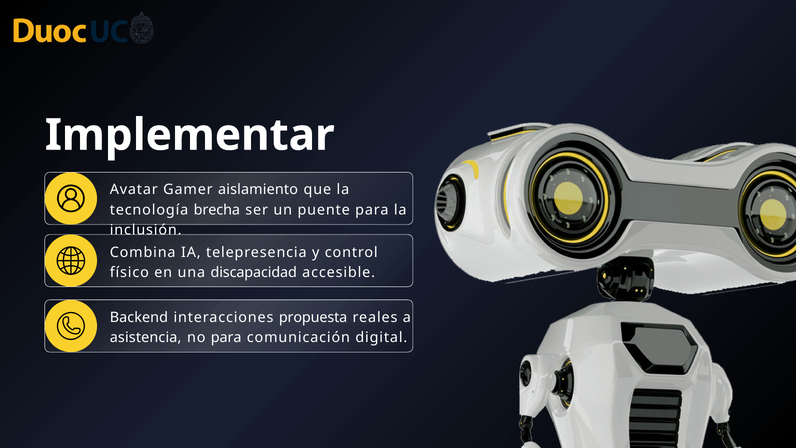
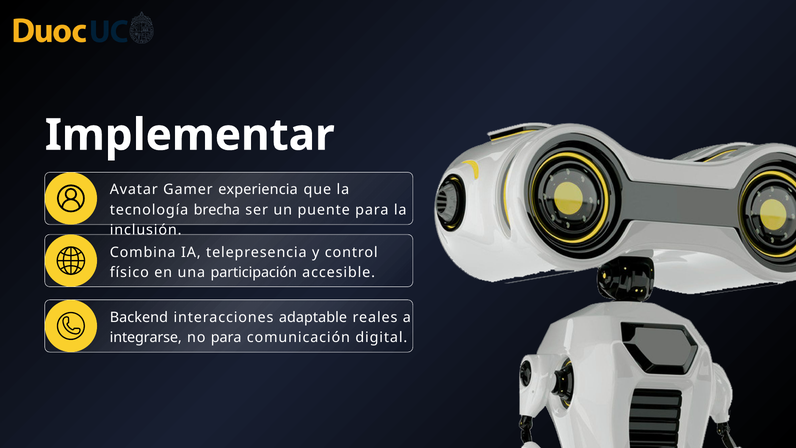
aislamiento: aislamiento -> experiencia
discapacidad: discapacidad -> participación
propuesta: propuesta -> adaptable
asistencia: asistencia -> integrarse
